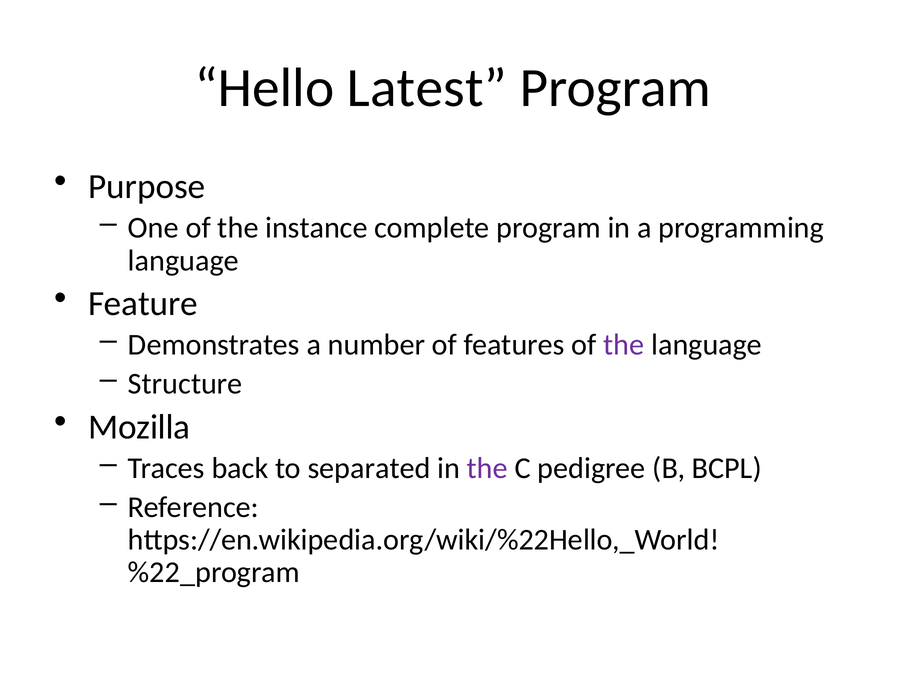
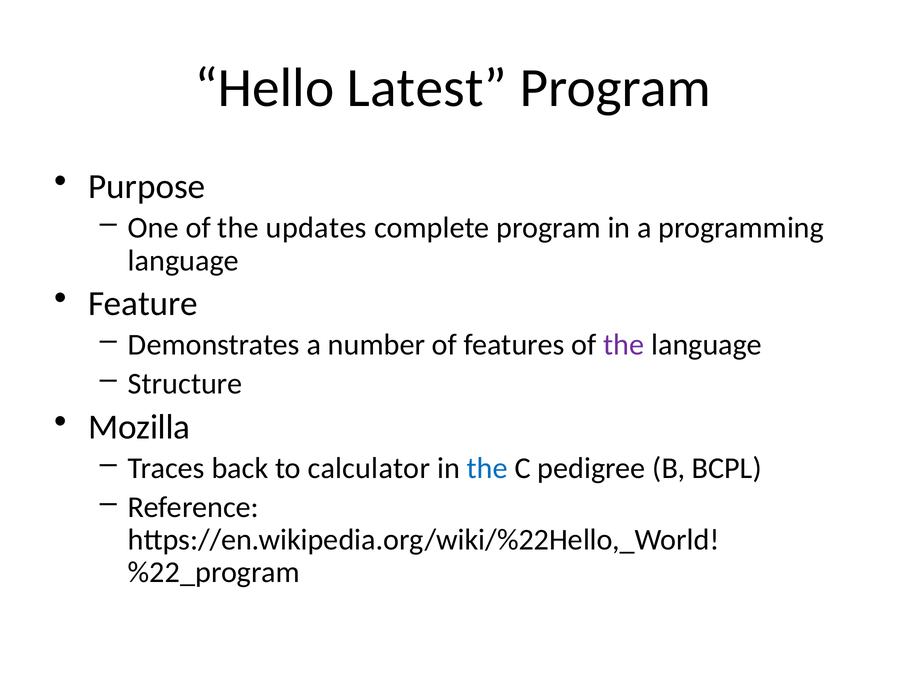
instance: instance -> updates
separated: separated -> calculator
the at (487, 468) colour: purple -> blue
